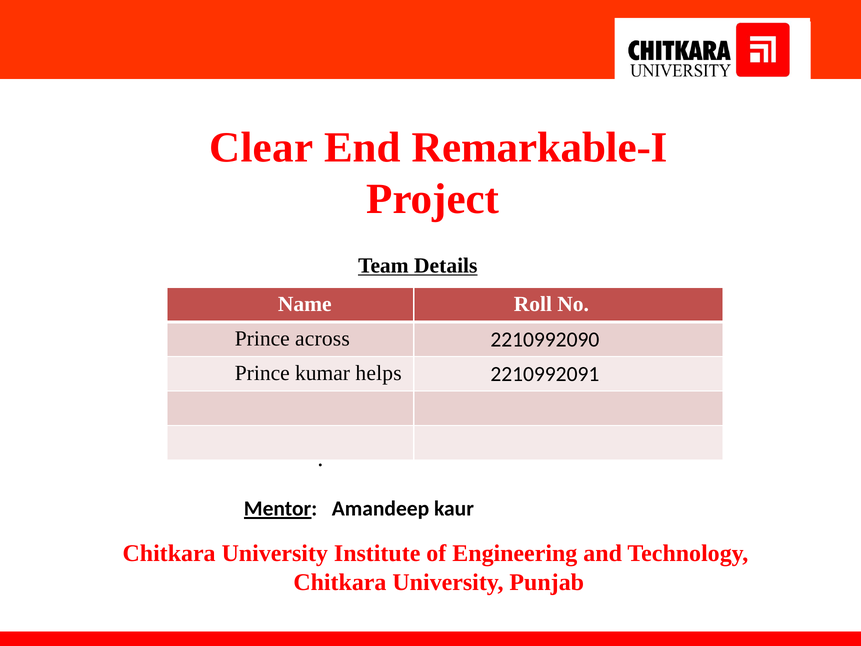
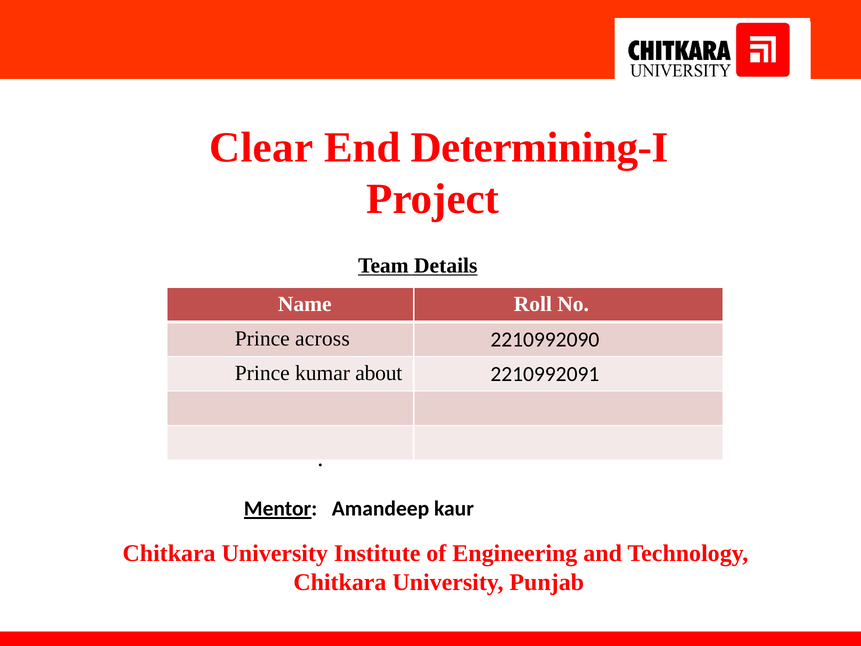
Remarkable-I: Remarkable-I -> Determining-I
helps: helps -> about
